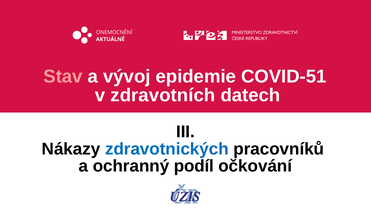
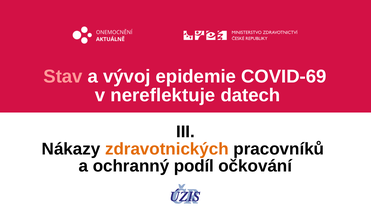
COVID-51: COVID-51 -> COVID-69
zdravotních: zdravotních -> nereflektuje
zdravotnických colour: blue -> orange
